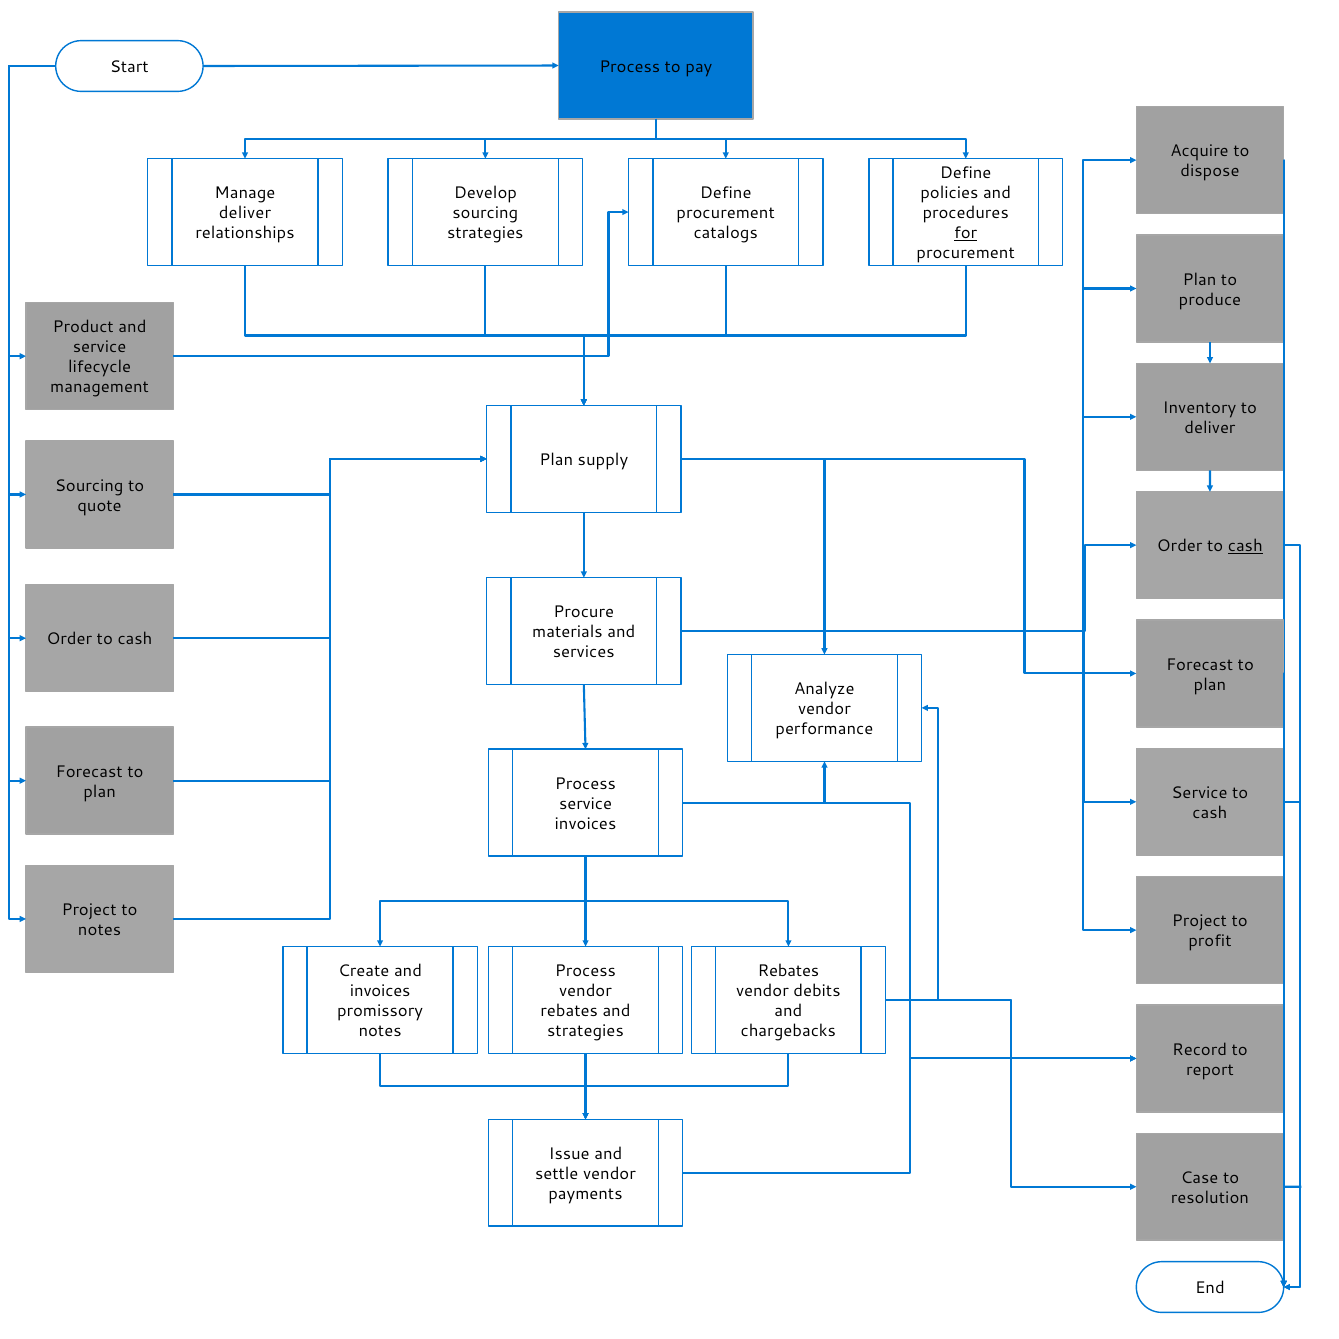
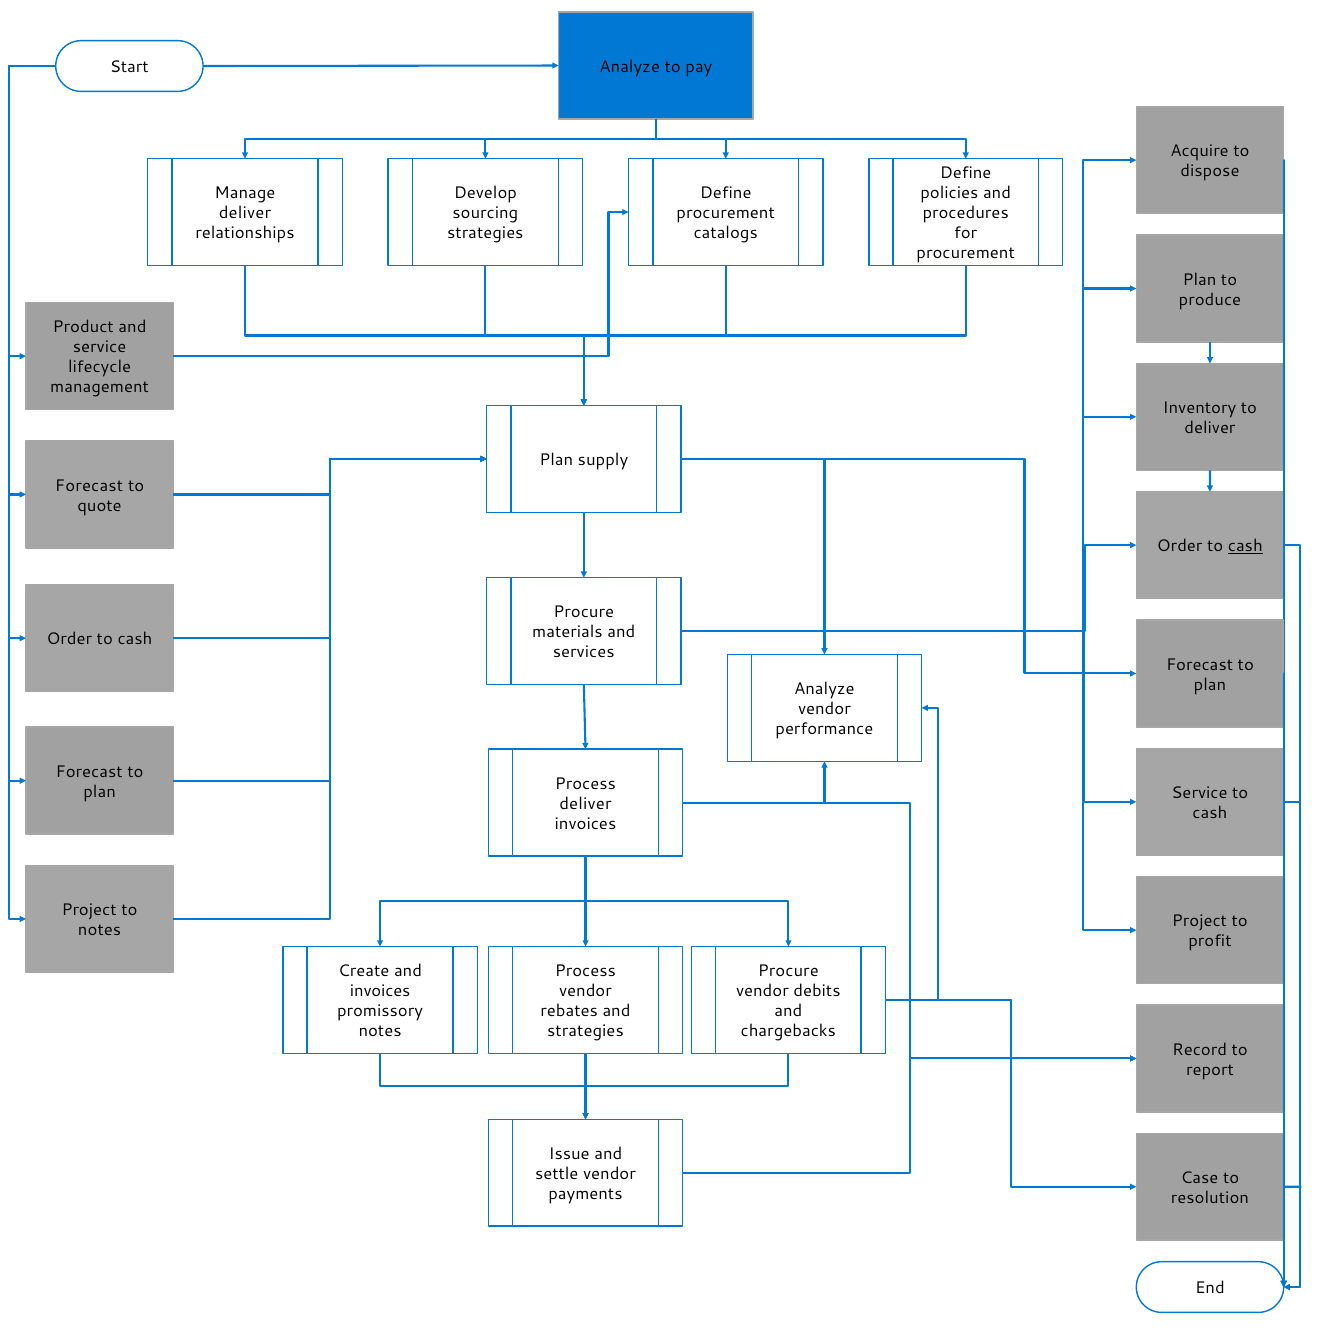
Process at (630, 67): Process -> Analyze
for underline: present -> none
Sourcing at (89, 486): Sourcing -> Forecast
service at (586, 804): service -> deliver
Rebates at (788, 971): Rebates -> Procure
